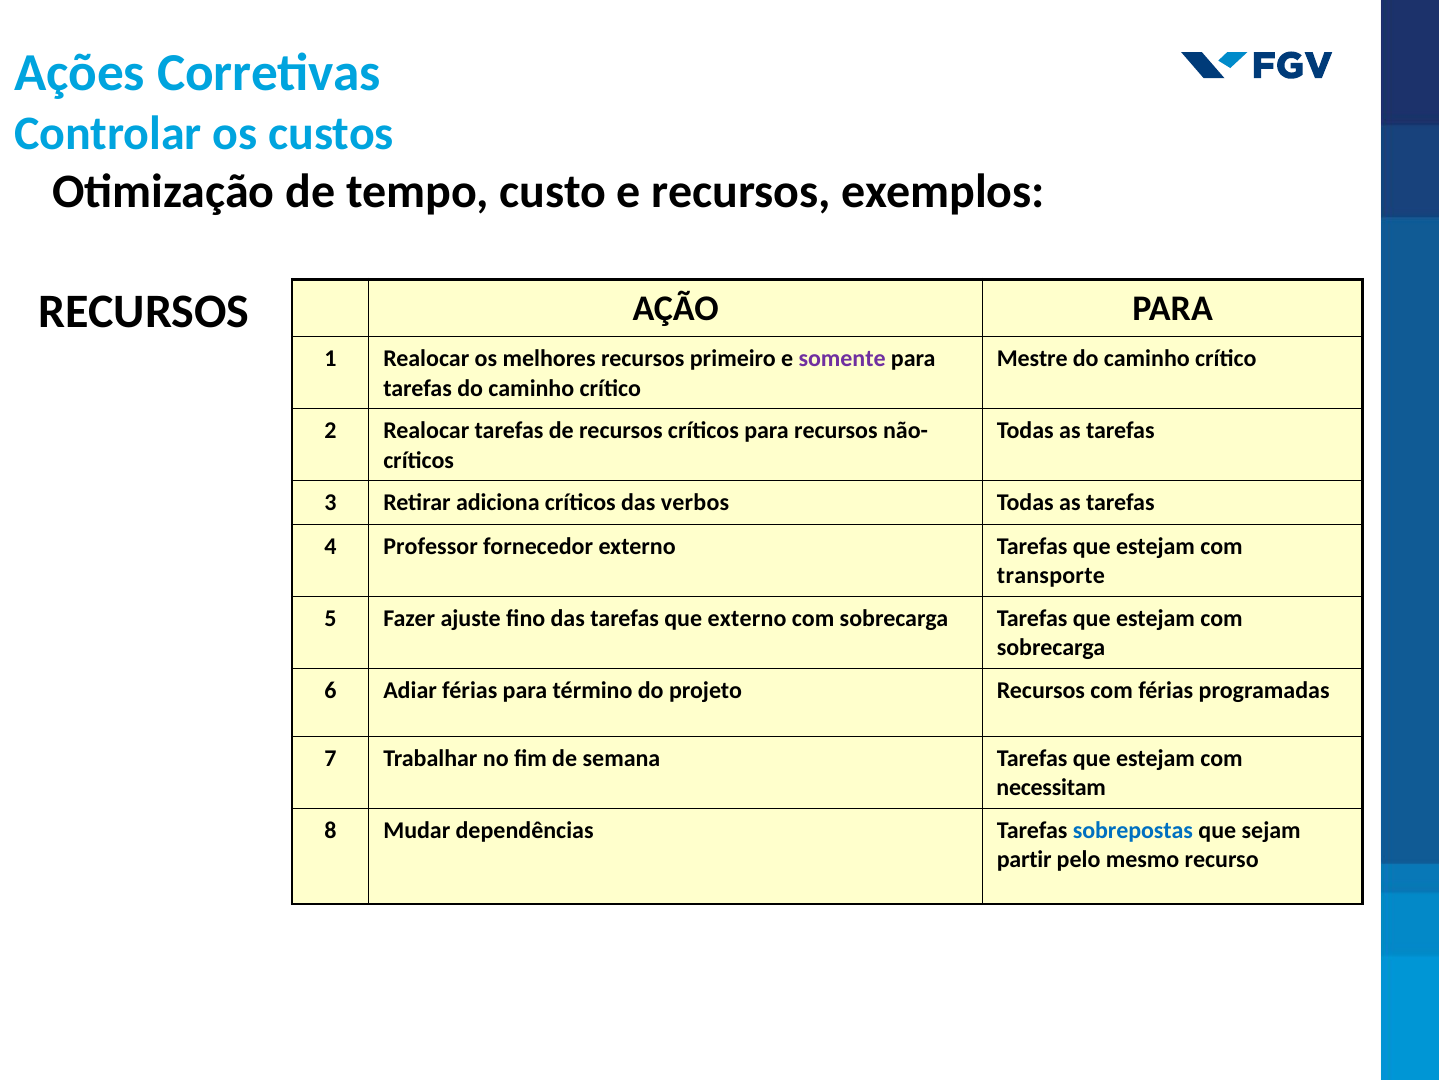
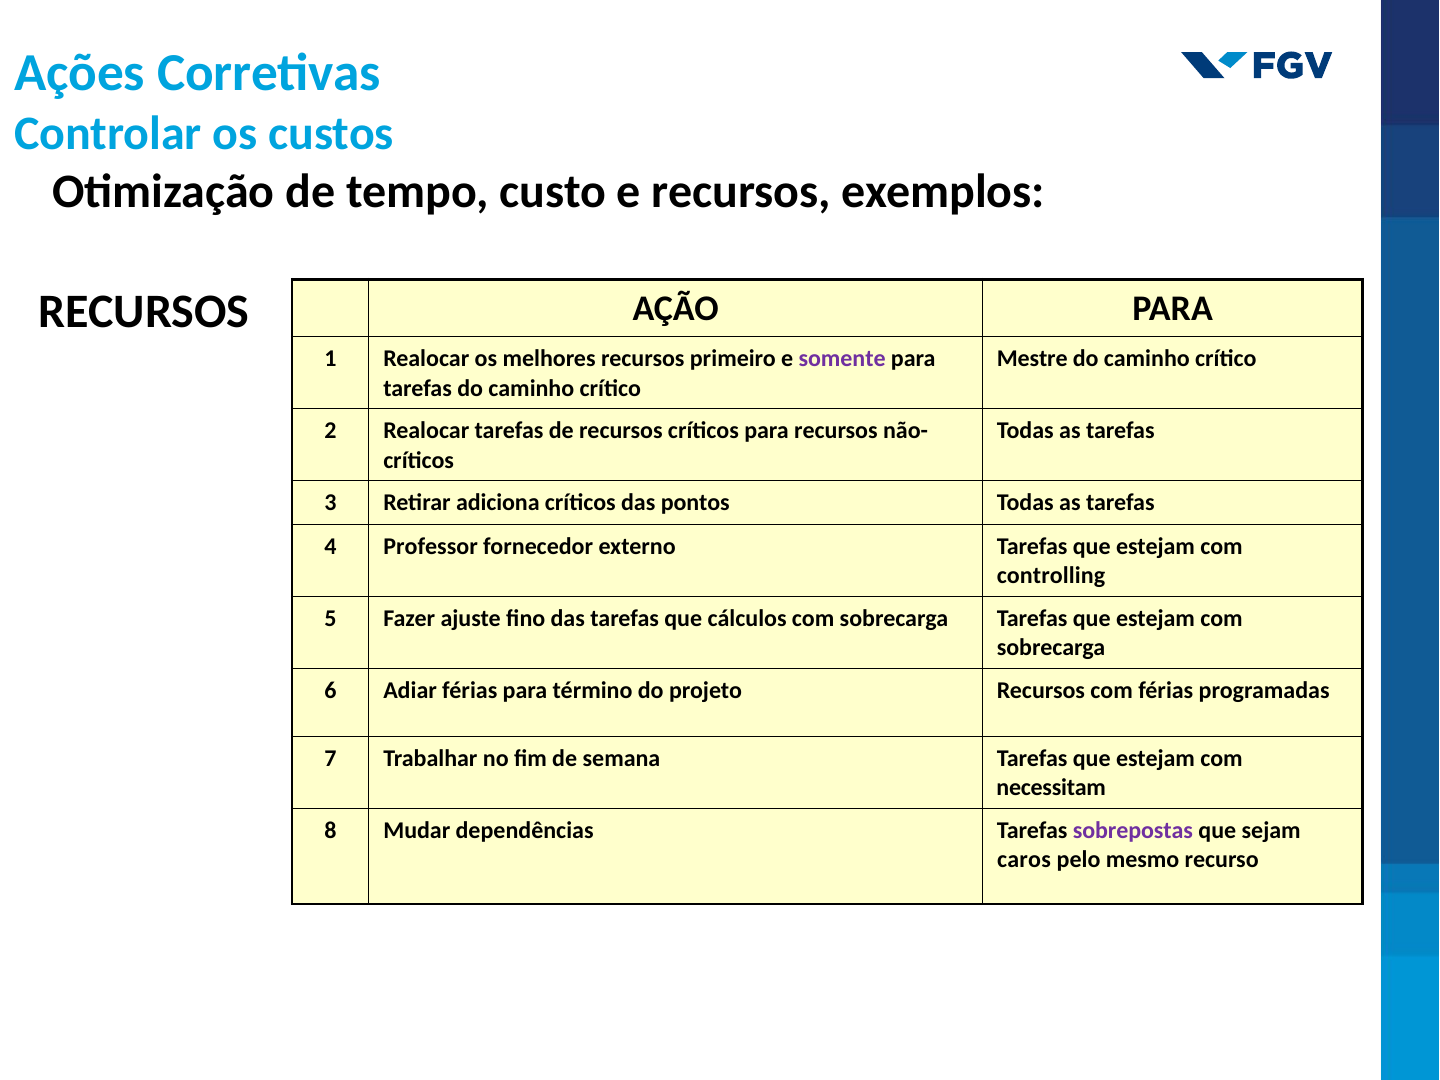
verbos: verbos -> pontos
transporte: transporte -> controlling
que externo: externo -> cálculos
sobrepostas colour: blue -> purple
partir: partir -> caros
